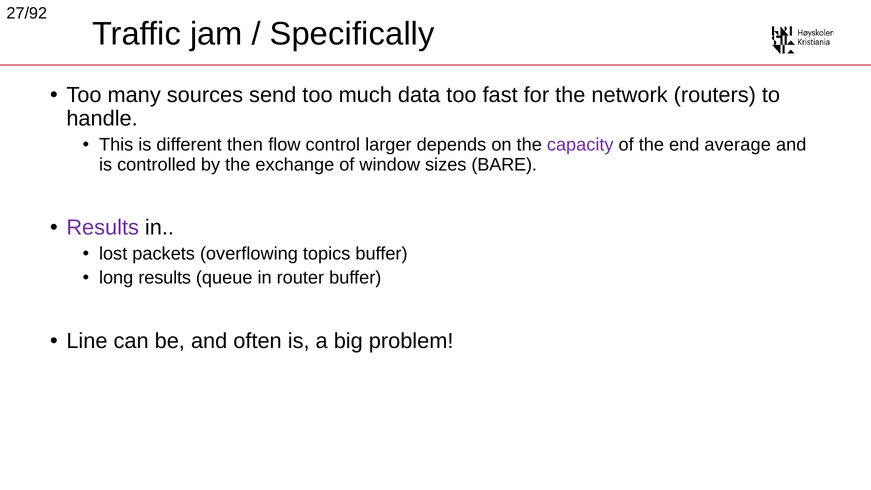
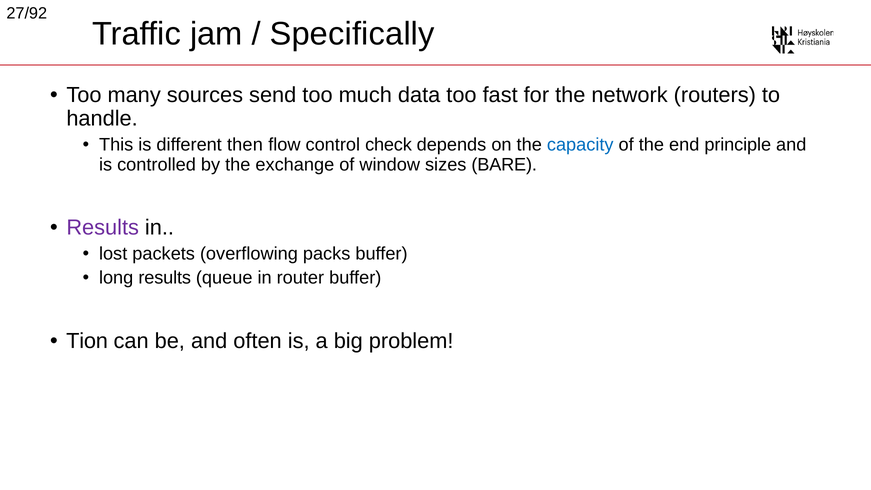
larger: larger -> check
capacity colour: purple -> blue
average: average -> principle
topics: topics -> packs
Line: Line -> Tion
